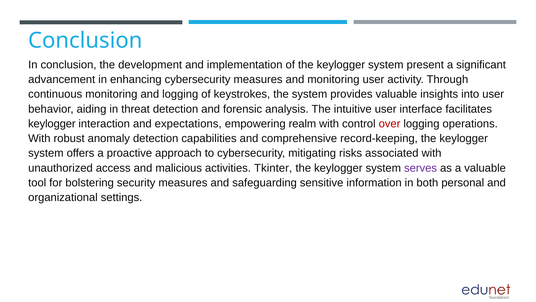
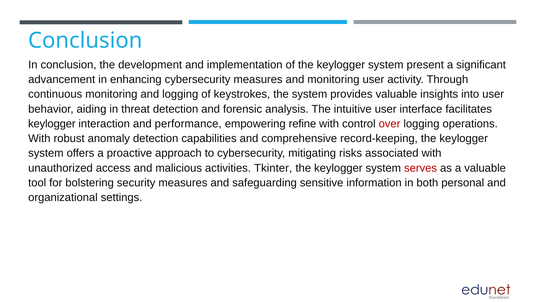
expectations: expectations -> performance
realm: realm -> refine
serves colour: purple -> red
